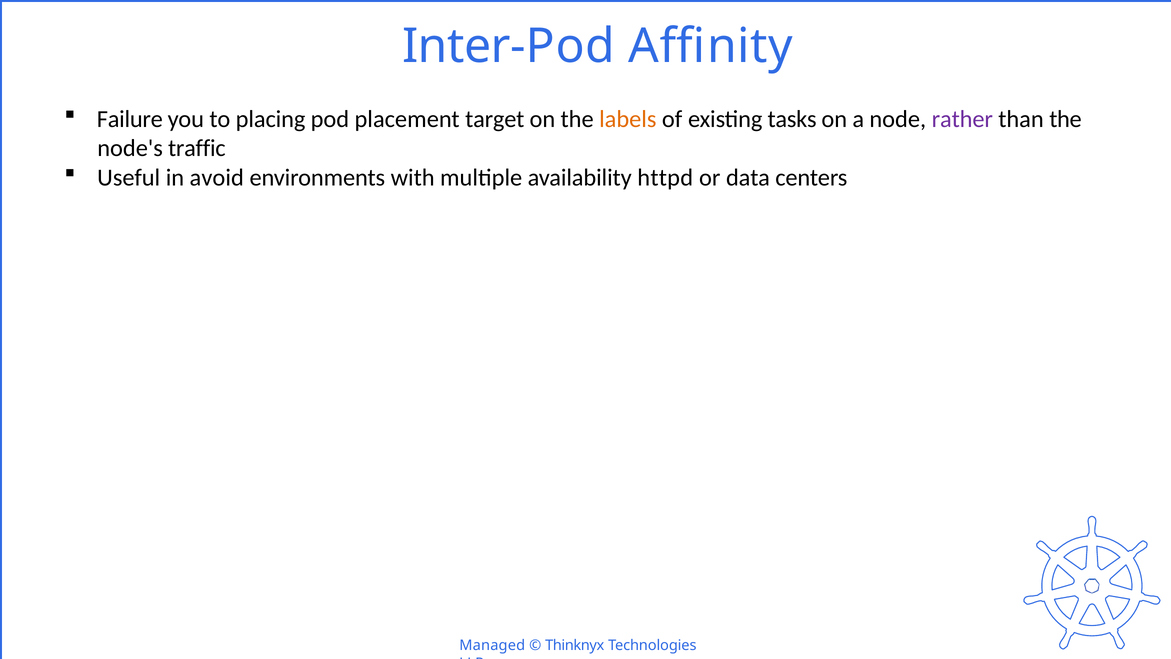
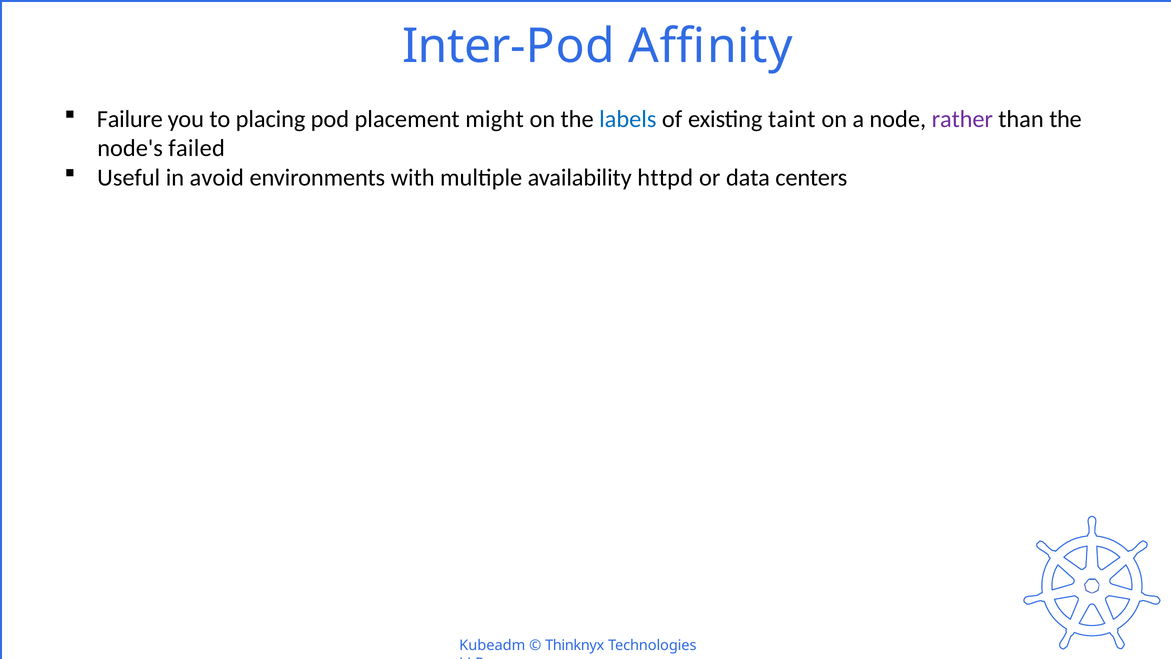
target: target -> might
labels colour: orange -> blue
tasks: tasks -> taint
traffic: traffic -> failed
Managed: Managed -> Kubeadm
